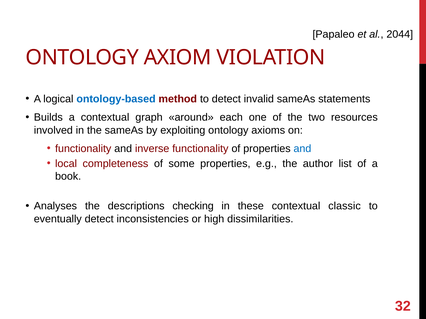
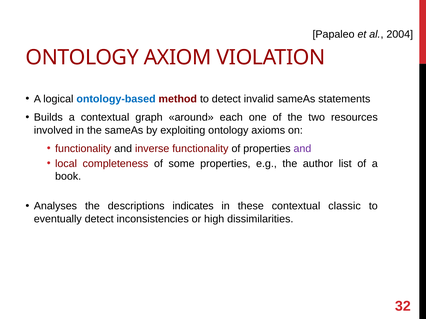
2044: 2044 -> 2004
and at (302, 149) colour: blue -> purple
checking: checking -> indicates
